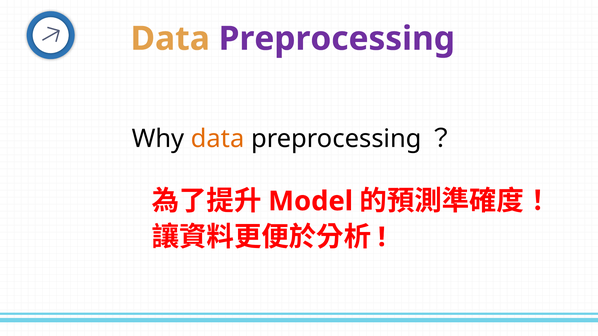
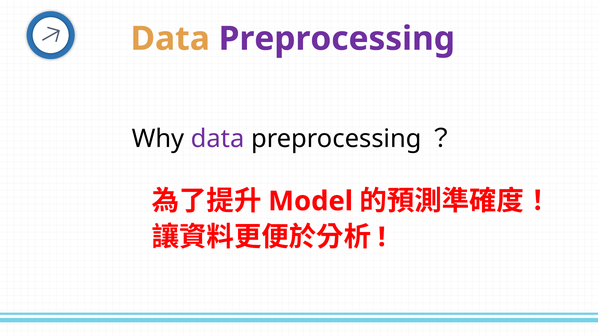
data at (218, 139) colour: orange -> purple
